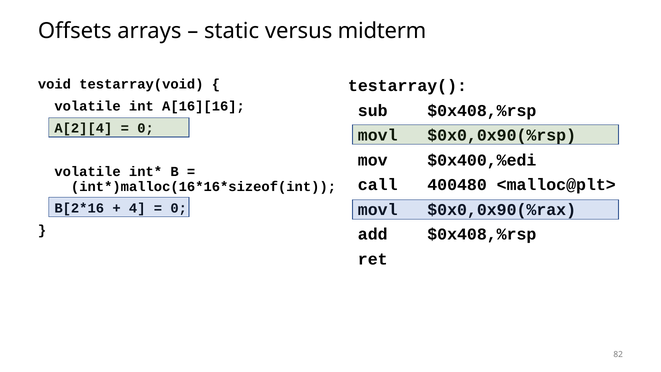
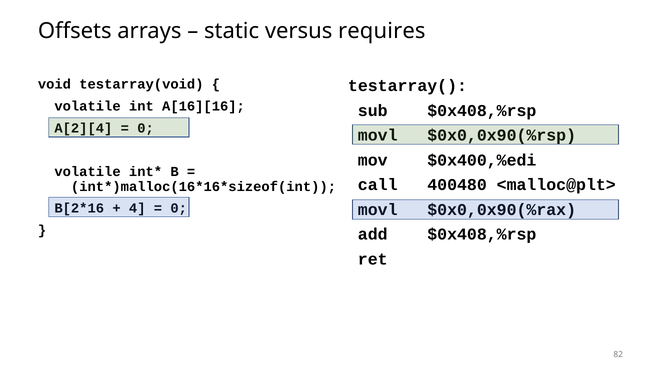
midterm: midterm -> requires
